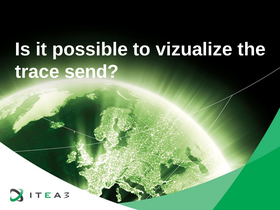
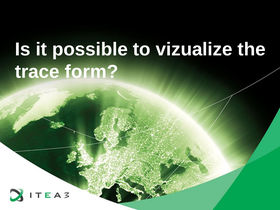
send: send -> form
